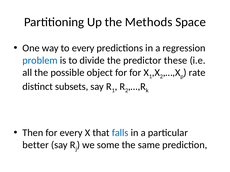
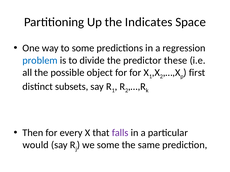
Methods: Methods -> Indicates
to every: every -> some
rate: rate -> first
falls colour: blue -> purple
better: better -> would
